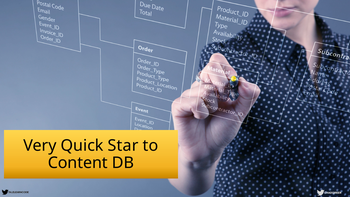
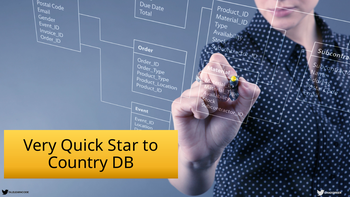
Content: Content -> Country
